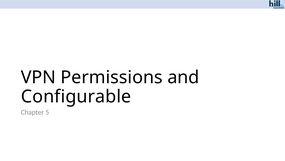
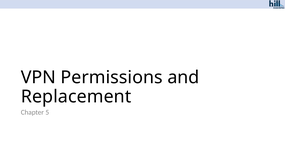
Configurable: Configurable -> Replacement
